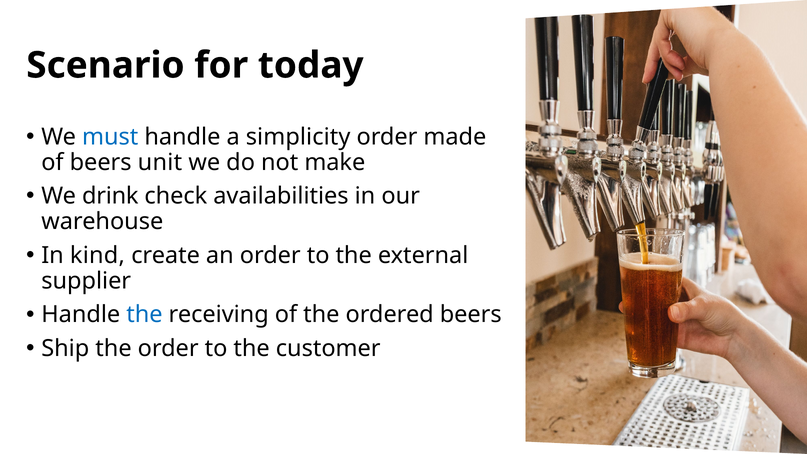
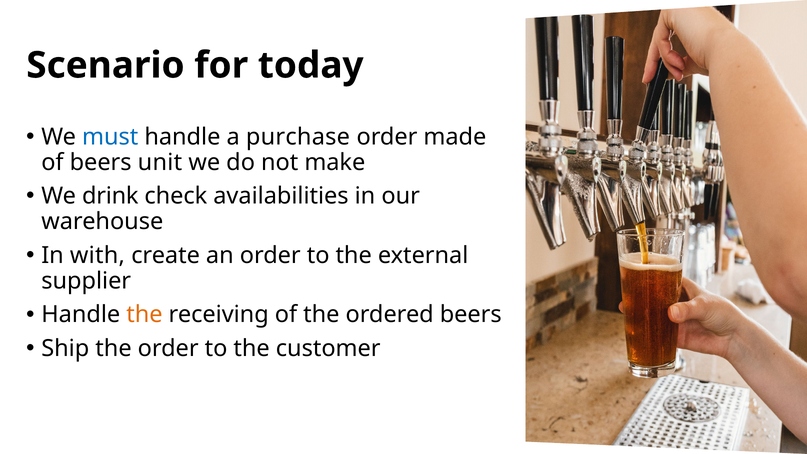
simplicity: simplicity -> purchase
kind: kind -> with
the at (144, 315) colour: blue -> orange
